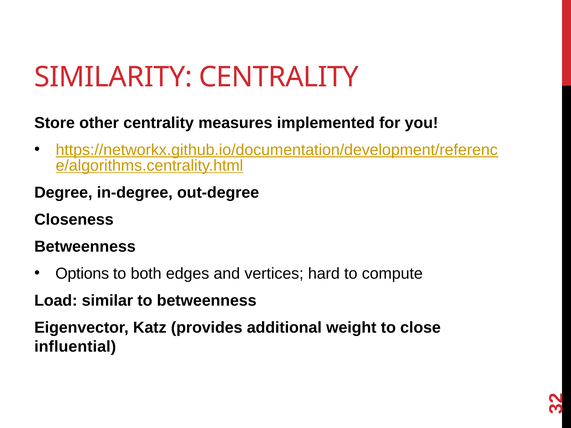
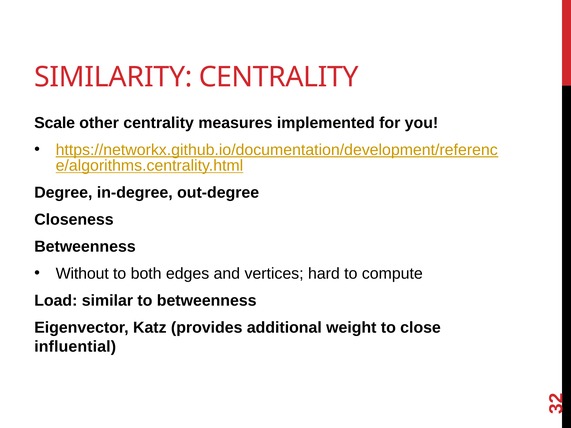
Store: Store -> Scale
Options: Options -> Without
